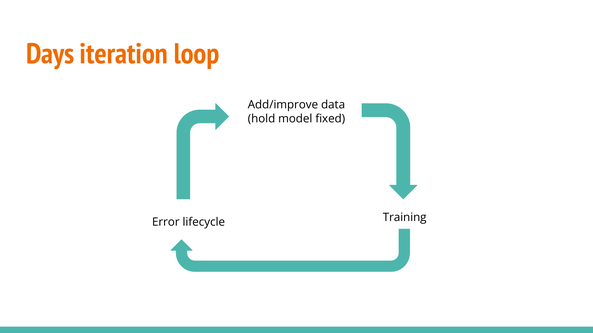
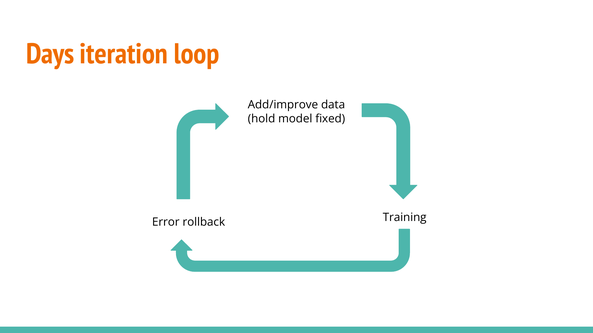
lifecycle: lifecycle -> rollback
